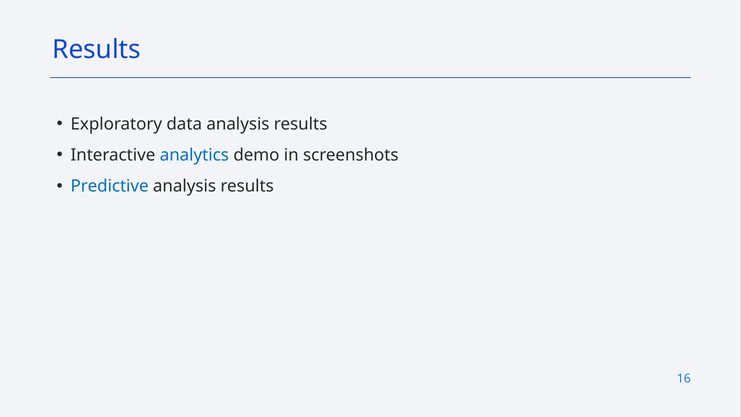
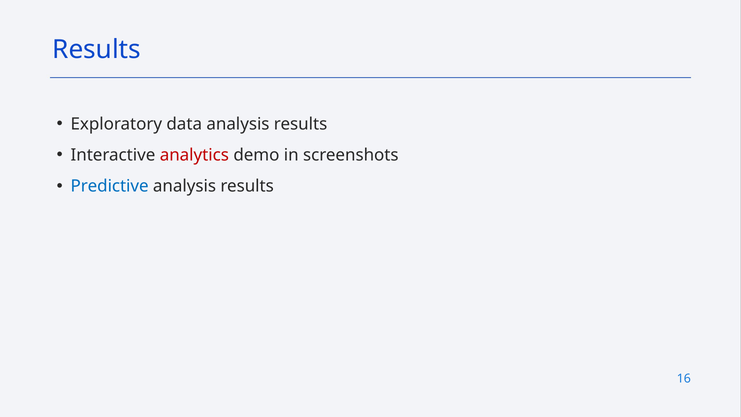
analytics colour: blue -> red
